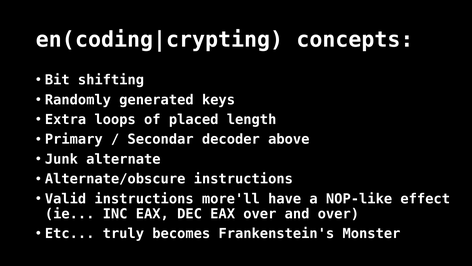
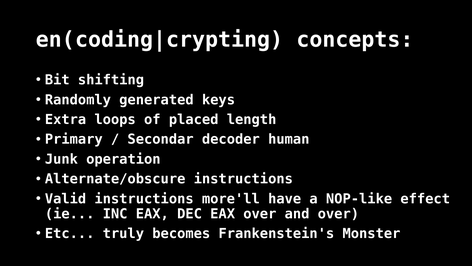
above: above -> human
alternate: alternate -> operation
